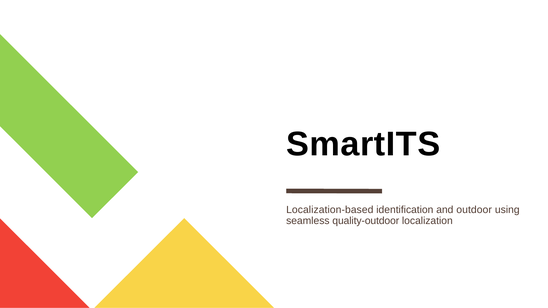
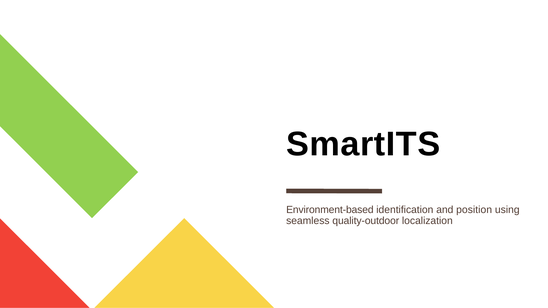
Localization-based: Localization-based -> Environment-based
outdoor: outdoor -> position
